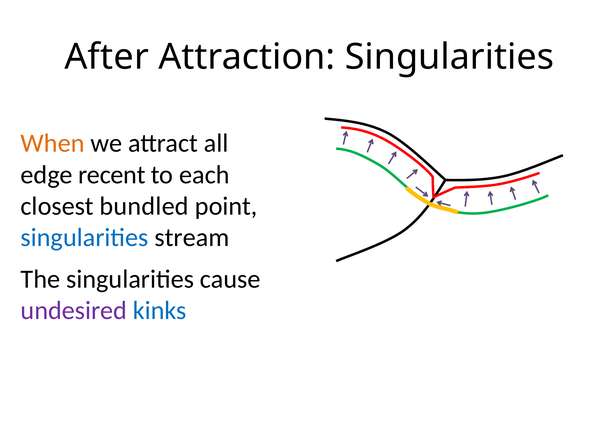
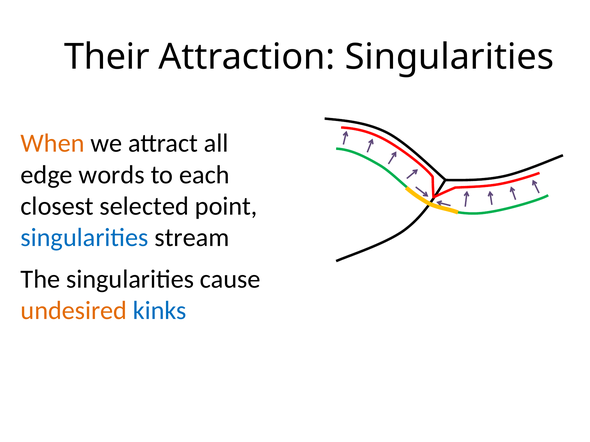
After: After -> Their
recent: recent -> words
bundled: bundled -> selected
undesired colour: purple -> orange
